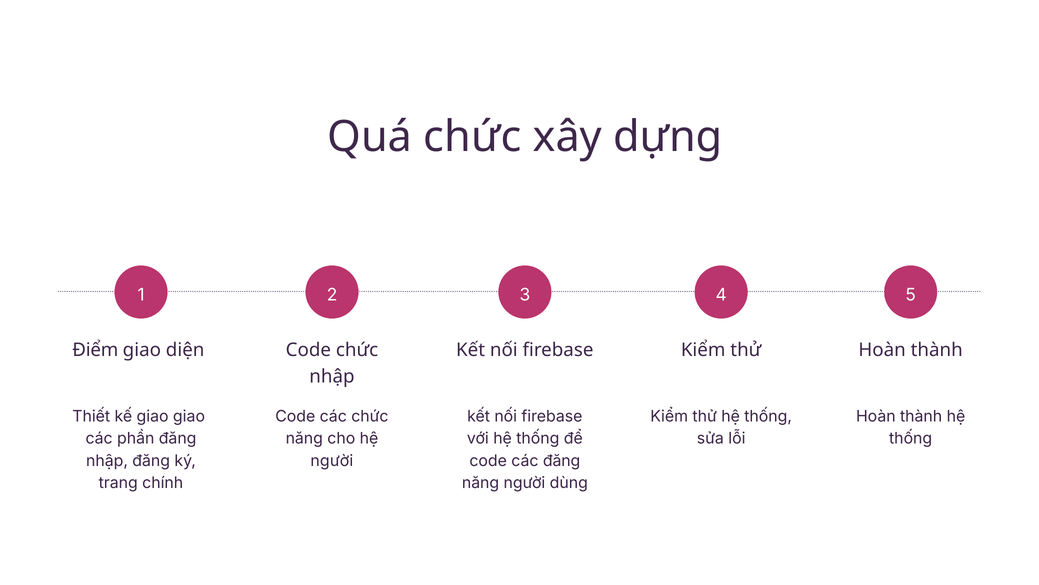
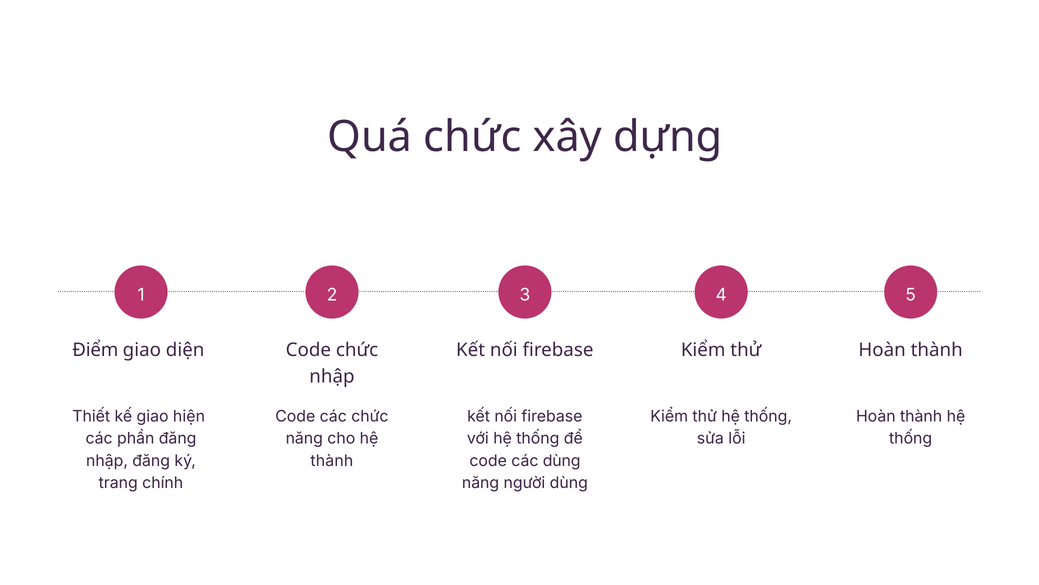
giao giao: giao -> hiện
người at (332, 460): người -> thành
các đăng: đăng -> dùng
